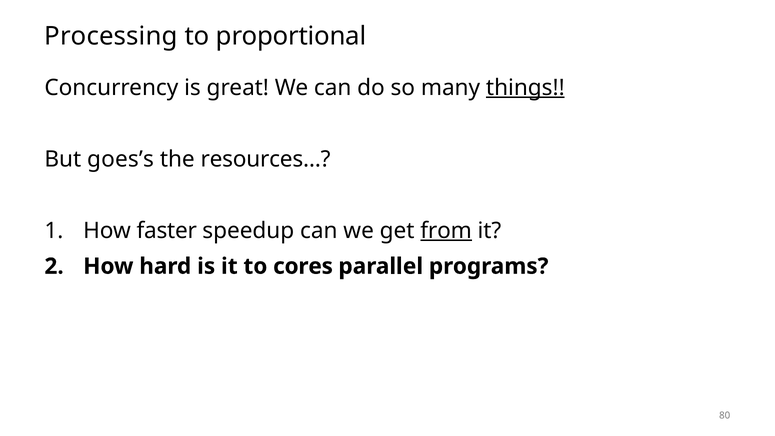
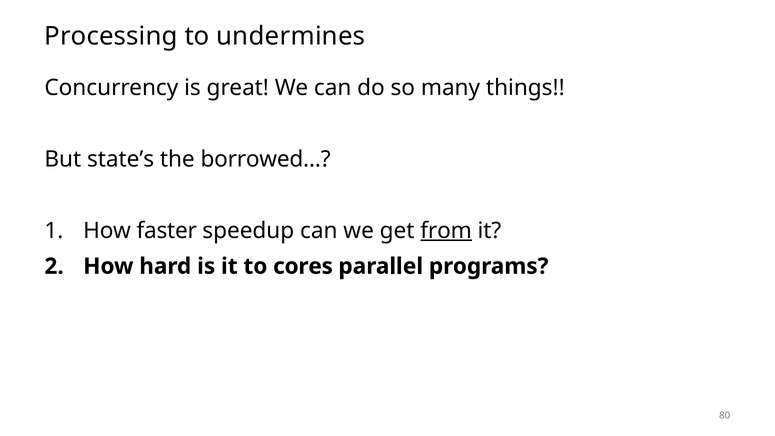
proportional: proportional -> undermines
things underline: present -> none
goes’s: goes’s -> state’s
resources…: resources… -> borrowed…
